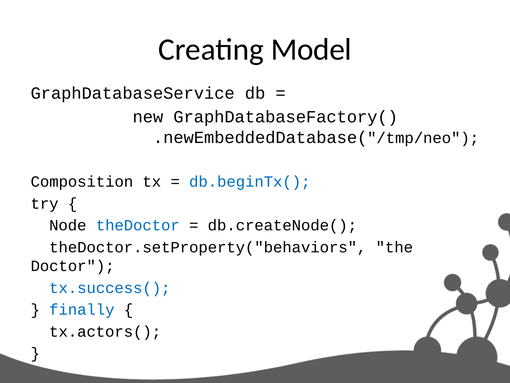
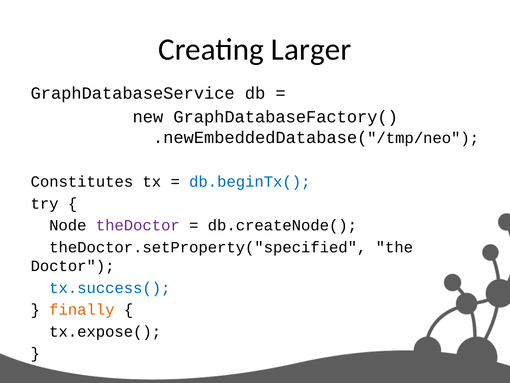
Model: Model -> Larger
Composition: Composition -> Constitutes
theDoctor colour: blue -> purple
theDoctor.setProperty("behaviors: theDoctor.setProperty("behaviors -> theDoctor.setProperty("specified
finally colour: blue -> orange
tx.actors(: tx.actors( -> tx.expose(
